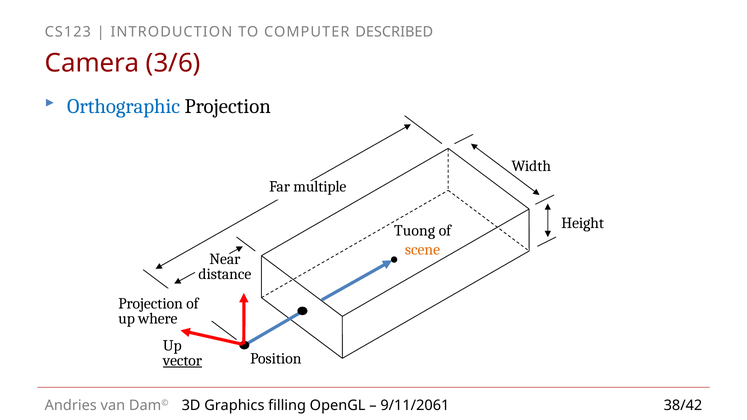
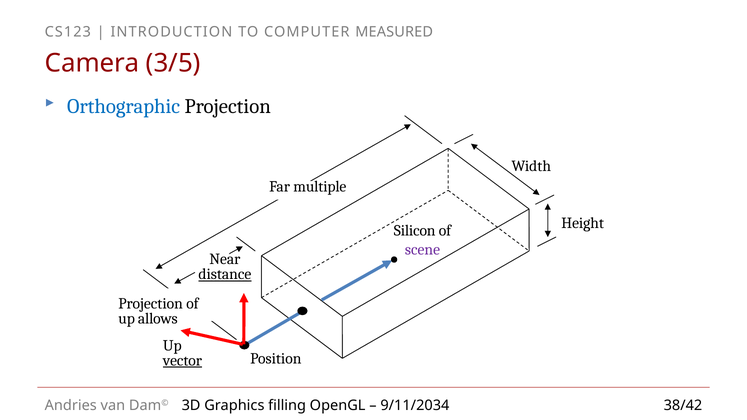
DESCRIBED: DESCRIBED -> MEASURED
3/6: 3/6 -> 3/5
Tuong: Tuong -> Silicon
scene colour: orange -> purple
distance underline: none -> present
where: where -> allows
9/11/2061: 9/11/2061 -> 9/11/2034
